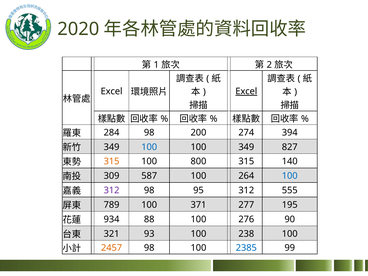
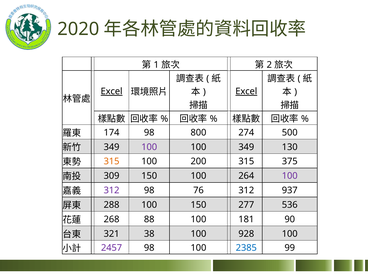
Excel at (112, 91) underline: none -> present
284: 284 -> 174
200: 200 -> 800
394: 394 -> 500
100 at (149, 147) colour: blue -> purple
827: 827 -> 130
800: 800 -> 200
140: 140 -> 375
309 587: 587 -> 150
100 at (290, 176) colour: blue -> purple
95: 95 -> 76
555: 555 -> 937
789: 789 -> 288
100 371: 371 -> 150
195: 195 -> 536
934: 934 -> 268
276: 276 -> 181
93: 93 -> 38
238: 238 -> 928
2457 colour: orange -> purple
